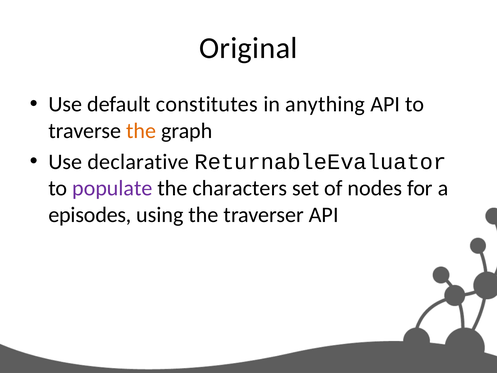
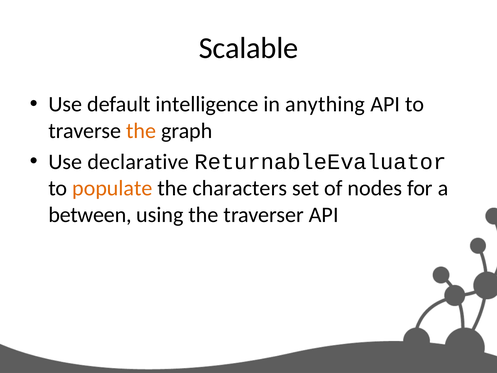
Original: Original -> Scalable
constitutes: constitutes -> intelligence
populate colour: purple -> orange
episodes: episodes -> between
